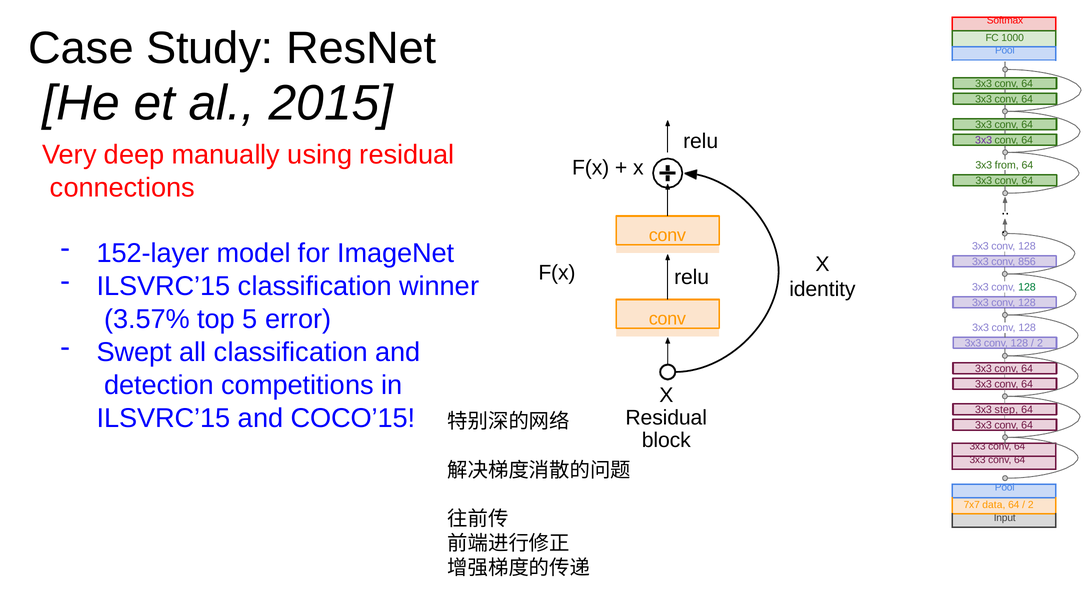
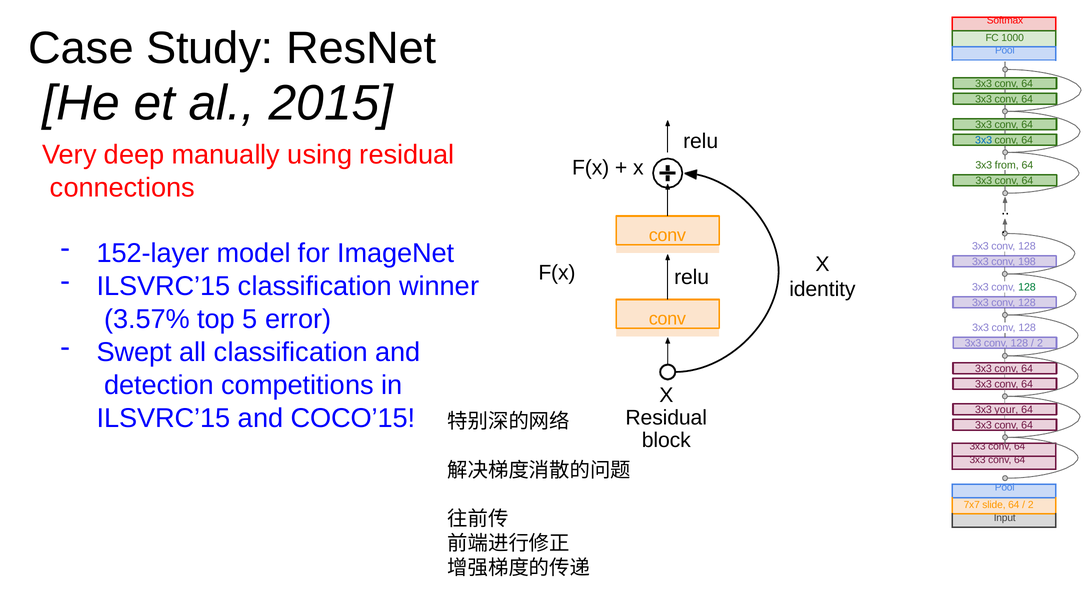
3x3 at (984, 140) colour: purple -> blue
856: 856 -> 198
step: step -> your
data: data -> slide
